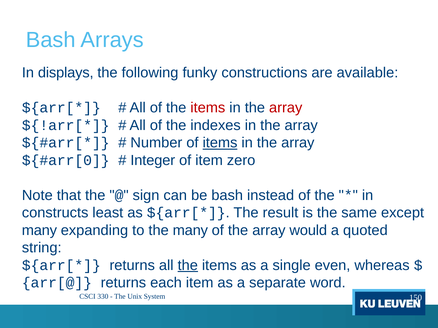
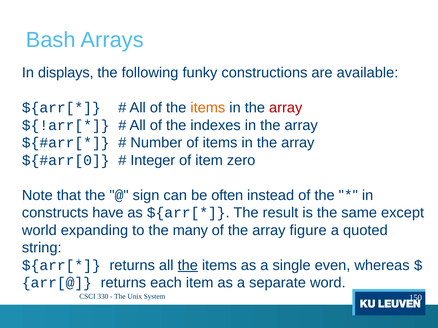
items at (208, 108) colour: red -> orange
items at (220, 143) underline: present -> none
be bash: bash -> often
least: least -> have
many at (39, 231): many -> world
would: would -> figure
